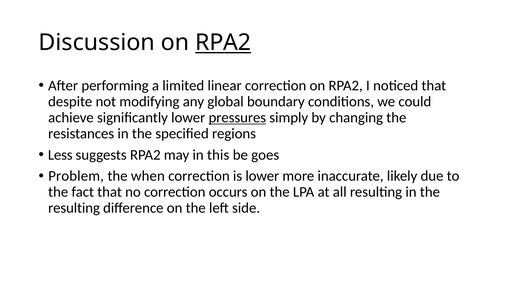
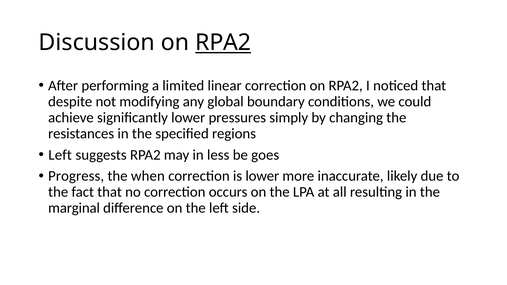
pressures underline: present -> none
Less at (60, 155): Less -> Left
this: this -> less
Problem: Problem -> Progress
resulting at (74, 208): resulting -> marginal
